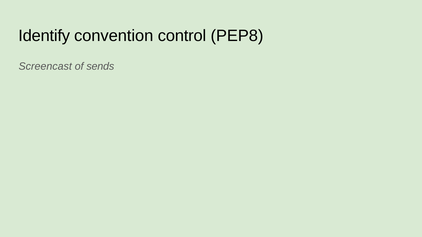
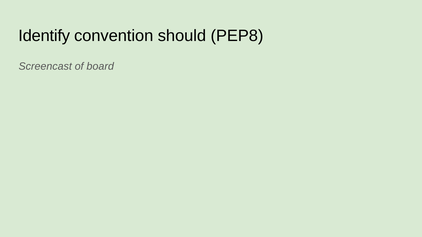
control: control -> should
sends: sends -> board
